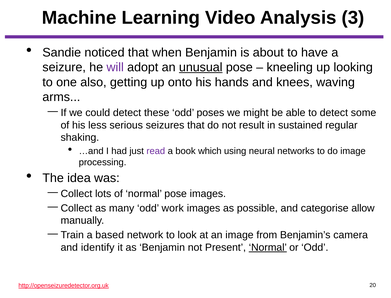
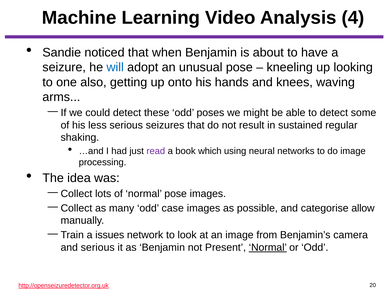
3: 3 -> 4
will colour: purple -> blue
unusual underline: present -> none
work: work -> case
based: based -> issues
and identify: identify -> serious
